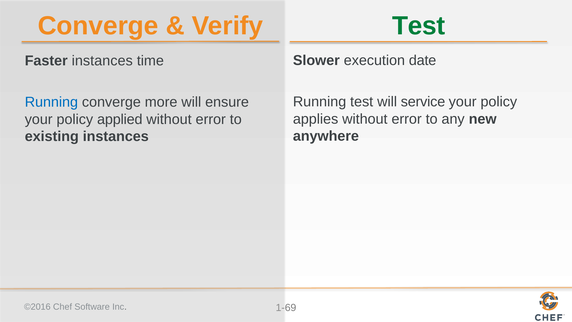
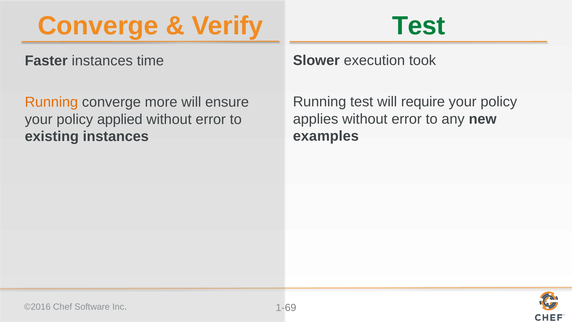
date: date -> took
service: service -> require
Running at (51, 102) colour: blue -> orange
anywhere: anywhere -> examples
